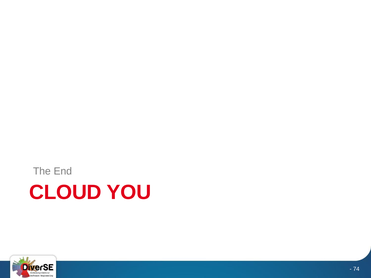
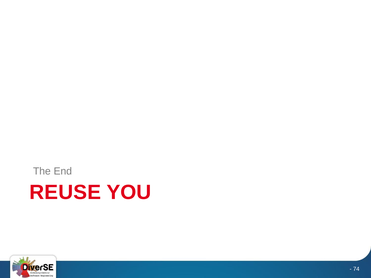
CLOUD: CLOUD -> REUSE
